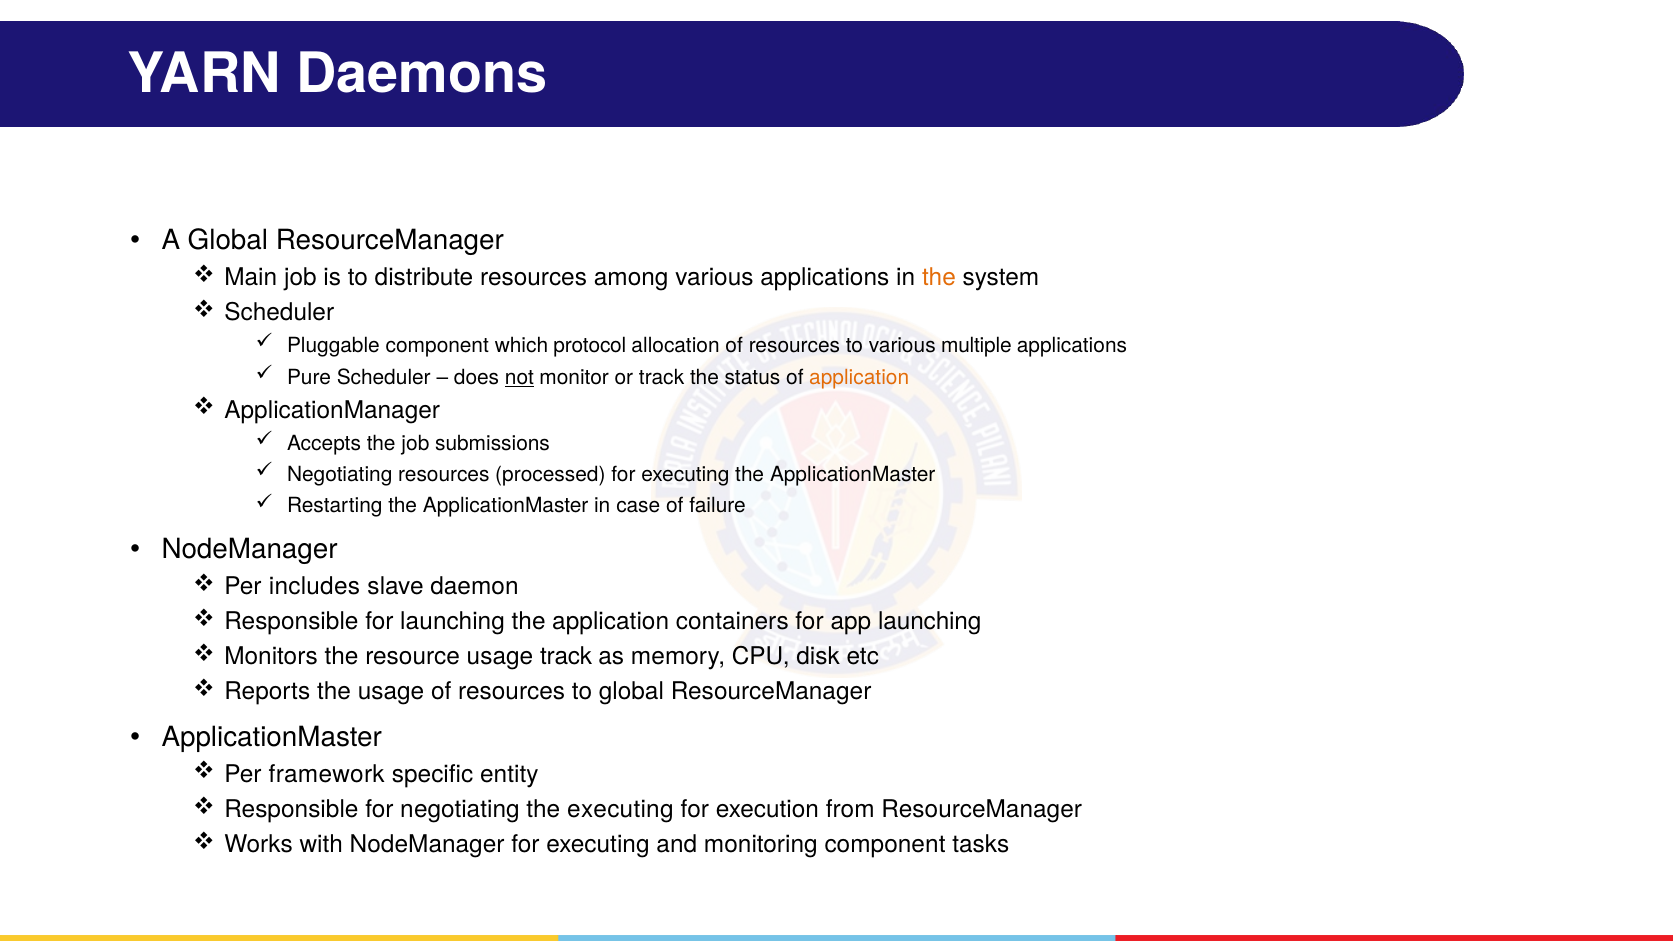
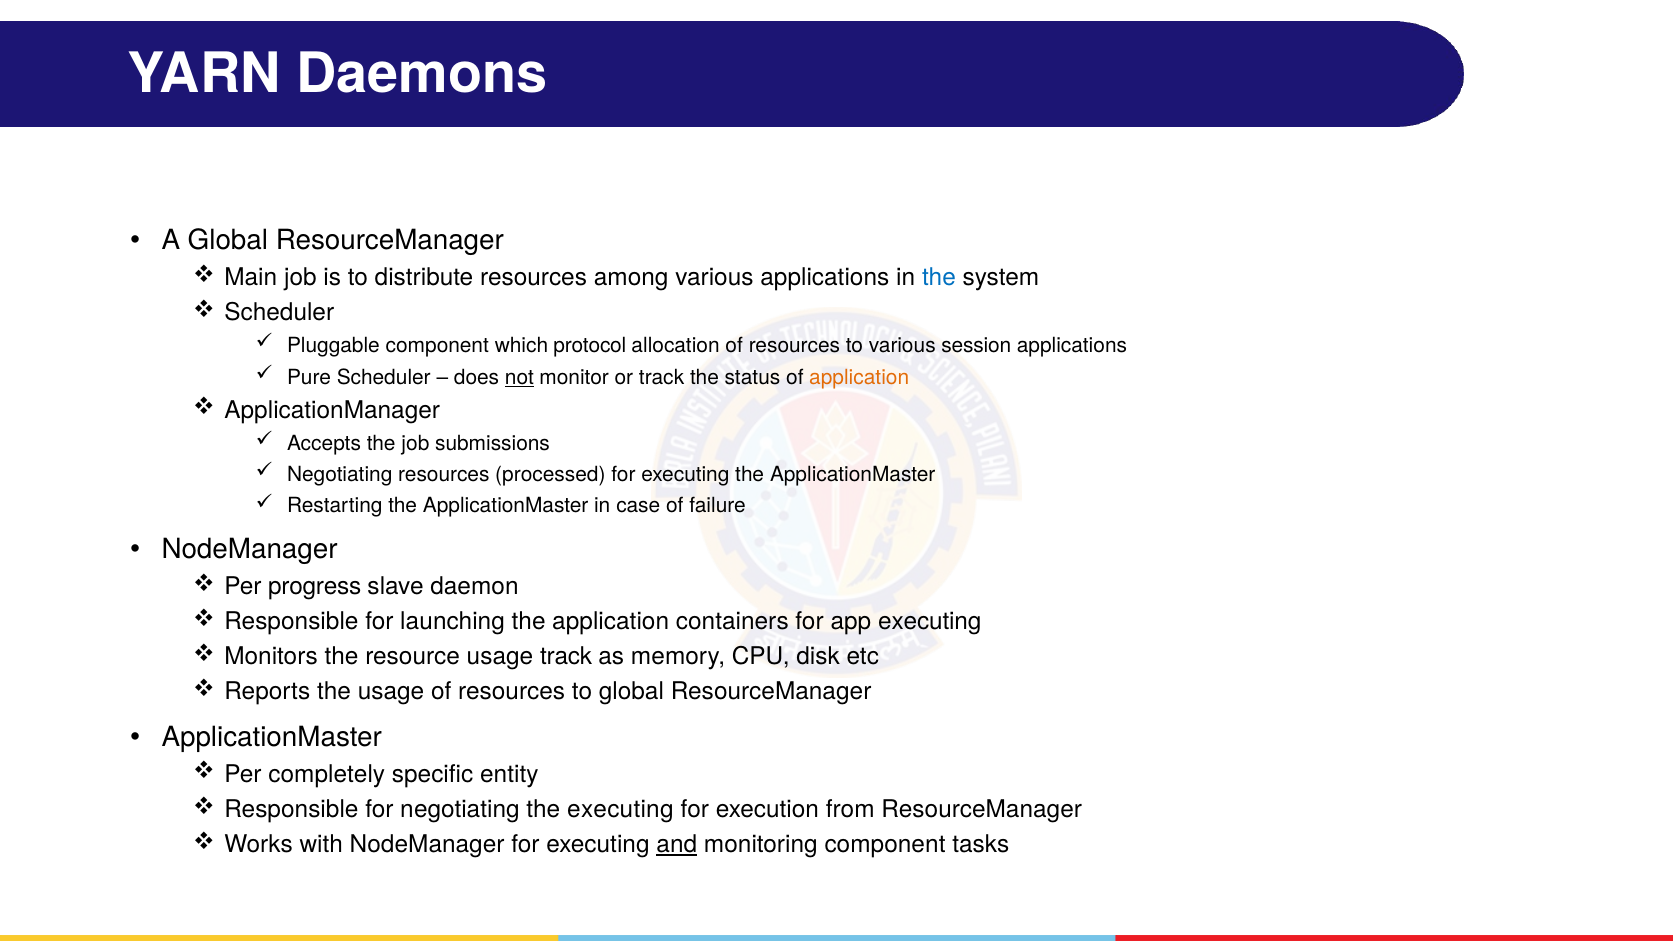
the at (939, 278) colour: orange -> blue
multiple: multiple -> session
includes: includes -> progress
app launching: launching -> executing
framework: framework -> completely
and underline: none -> present
